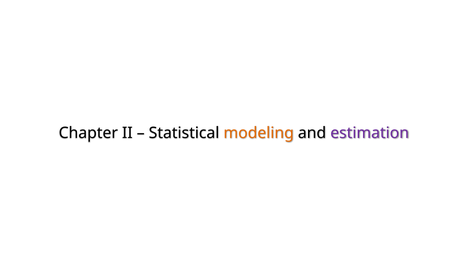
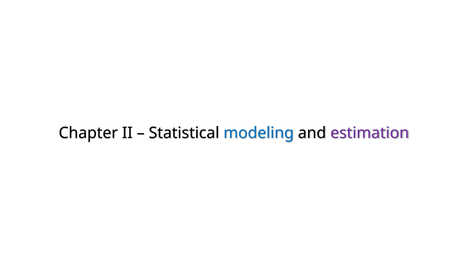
modeling colour: orange -> blue
